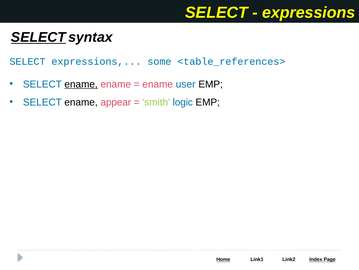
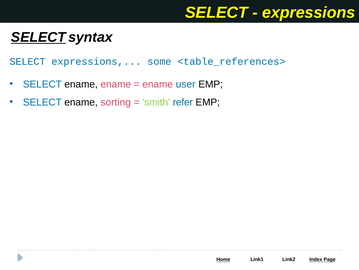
ename at (81, 84) underline: present -> none
appear: appear -> sorting
logic: logic -> refer
